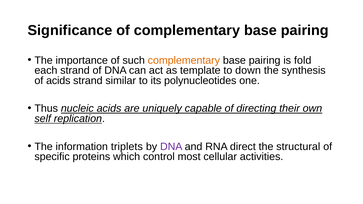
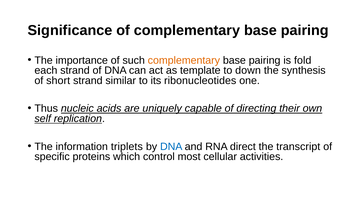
of acids: acids -> short
polynucleotides: polynucleotides -> ribonucleotides
DNA at (171, 147) colour: purple -> blue
structural: structural -> transcript
